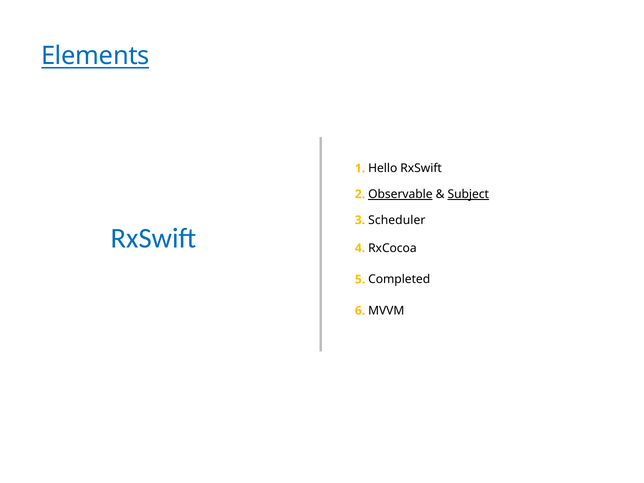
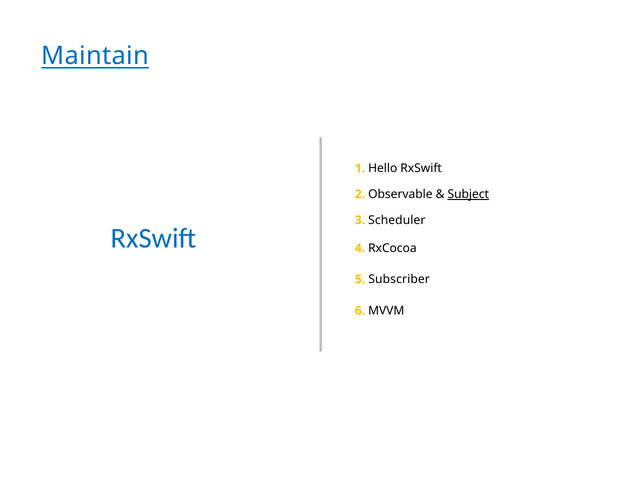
Elements: Elements -> Maintain
Observable underline: present -> none
Completed: Completed -> Subscriber
